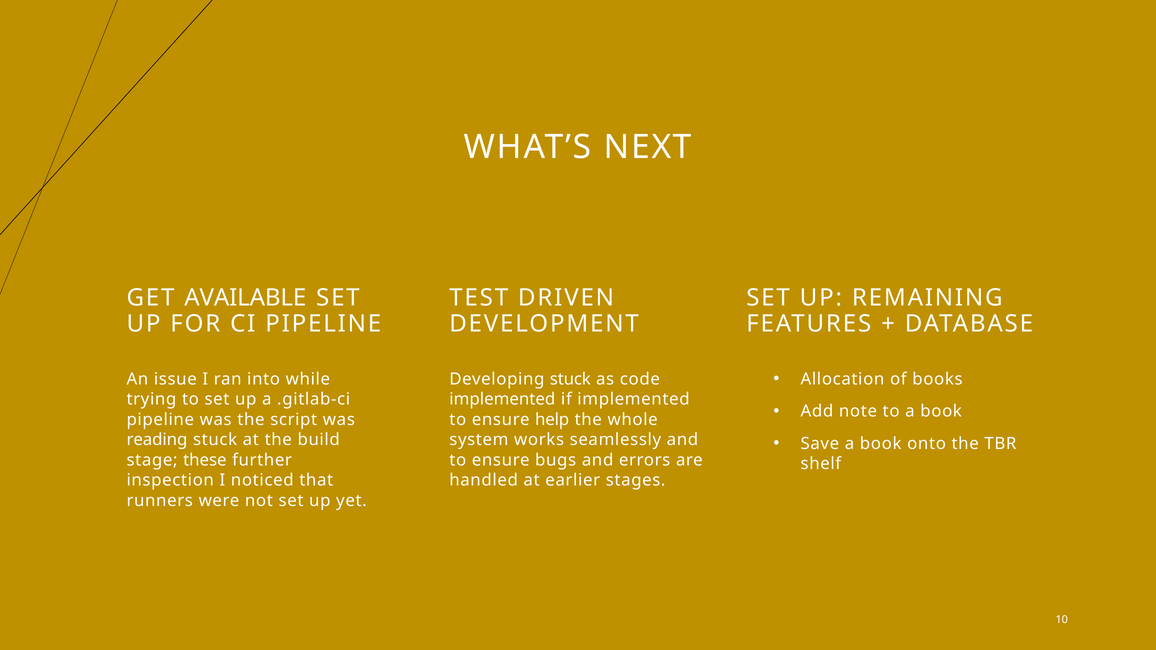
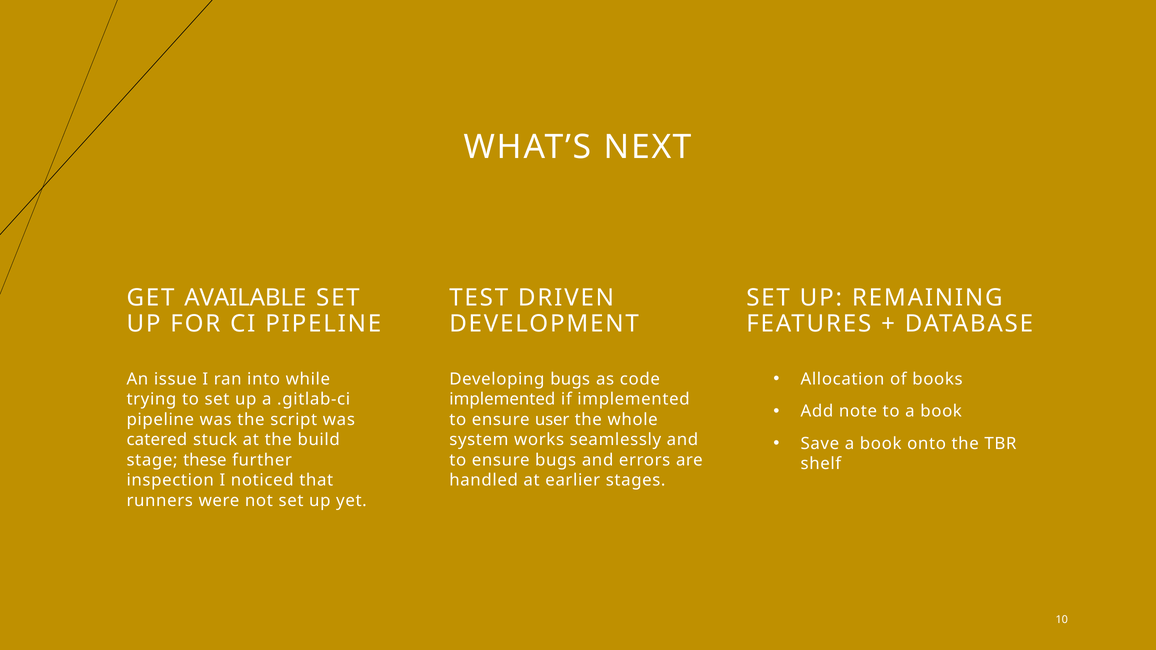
Developing stuck: stuck -> bugs
help: help -> user
reading: reading -> catered
